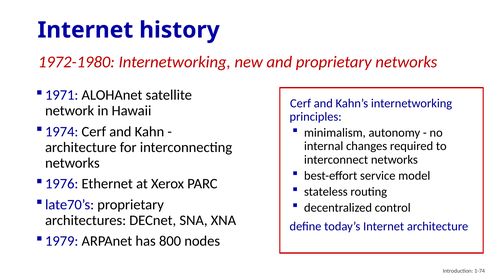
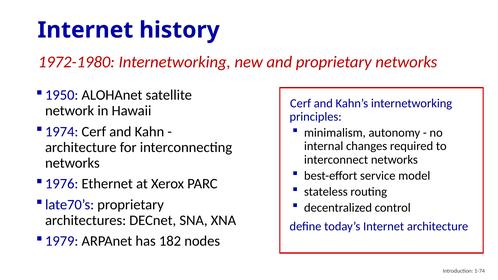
1971: 1971 -> 1950
800: 800 -> 182
